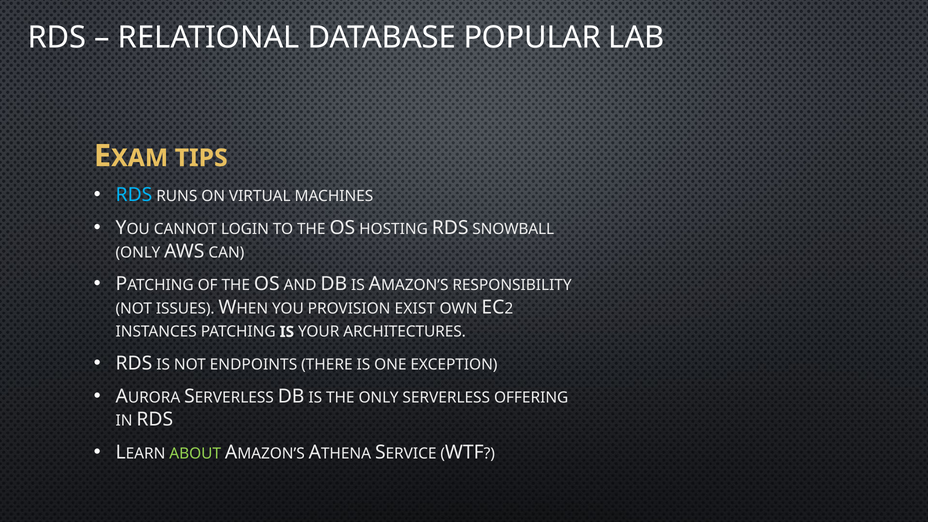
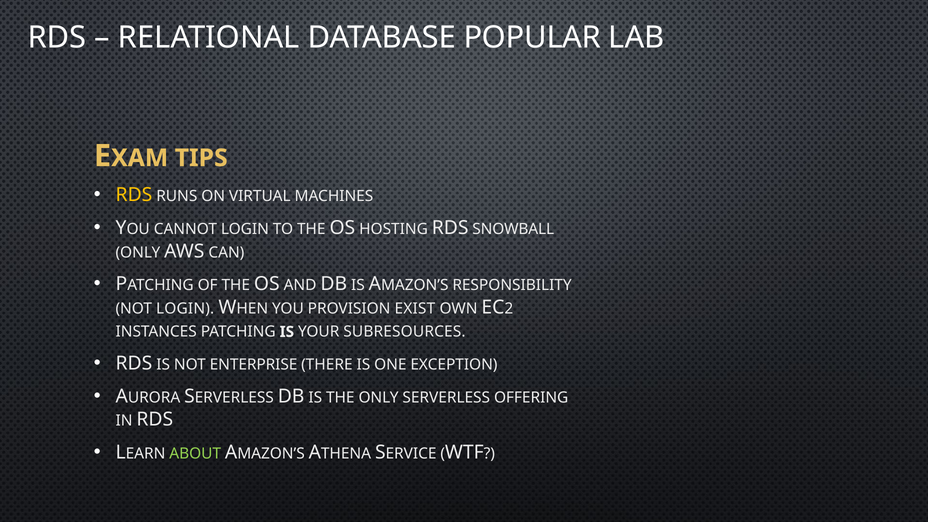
RDS at (134, 195) colour: light blue -> yellow
NOT ISSUES: ISSUES -> LOGIN
ARCHITECTURES: ARCHITECTURES -> SUBRESOURCES
ENDPOINTS: ENDPOINTS -> ENTERPRISE
